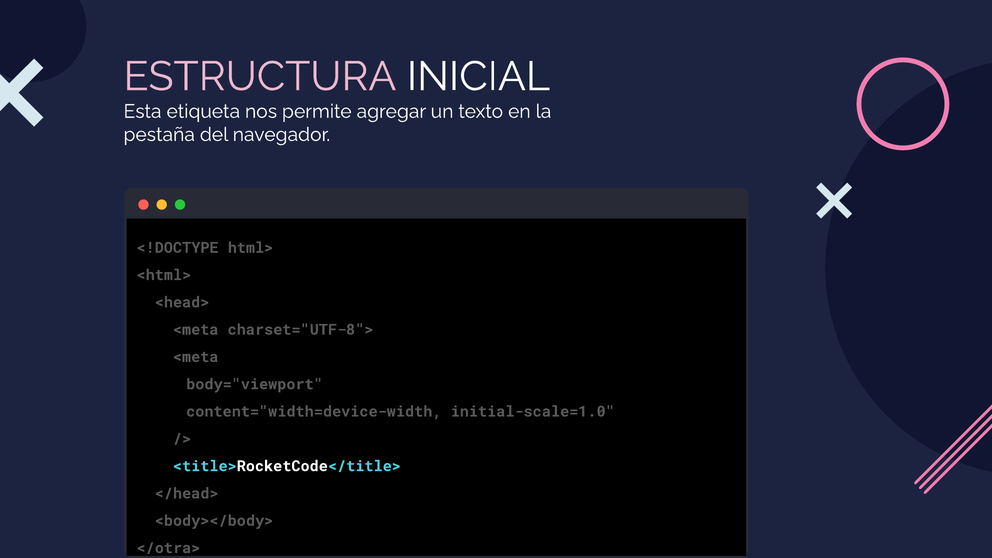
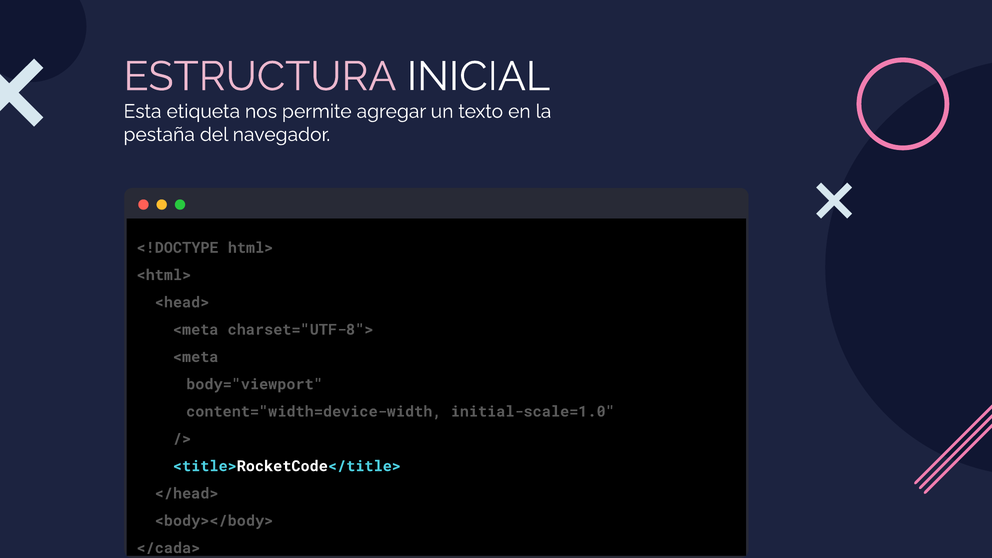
</otra>: </otra> -> </cada>
